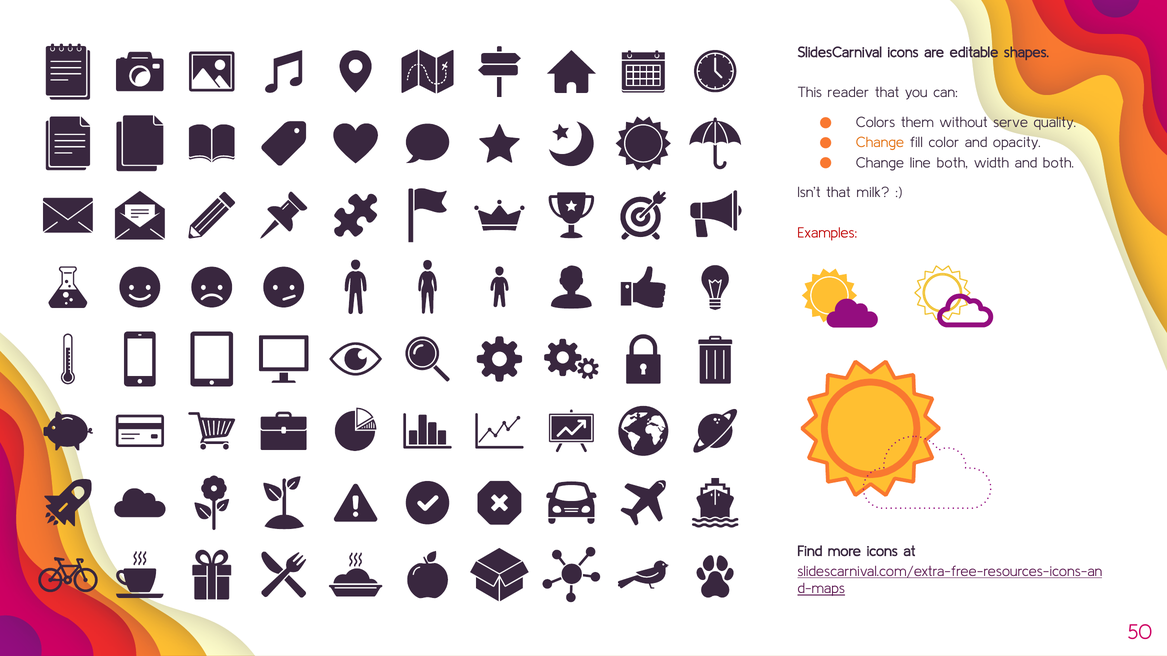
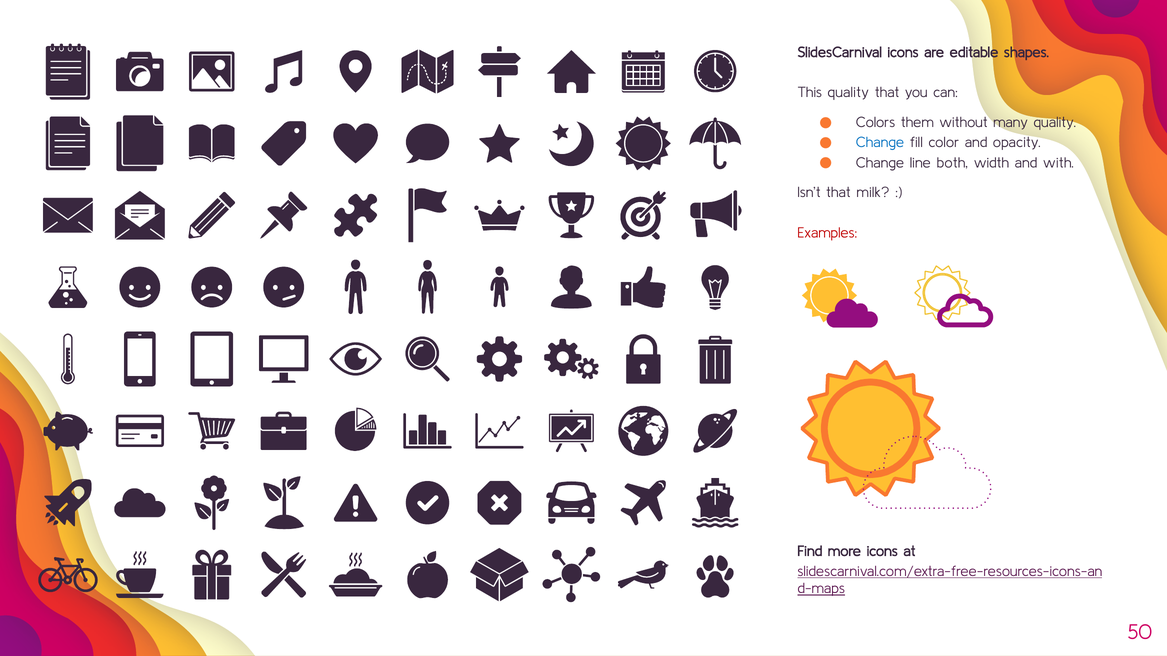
This reader: reader -> quality
serve: serve -> many
Change at (880, 143) colour: orange -> blue
and both: both -> with
